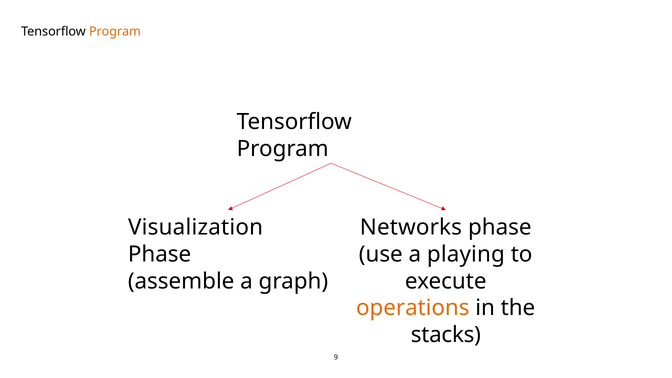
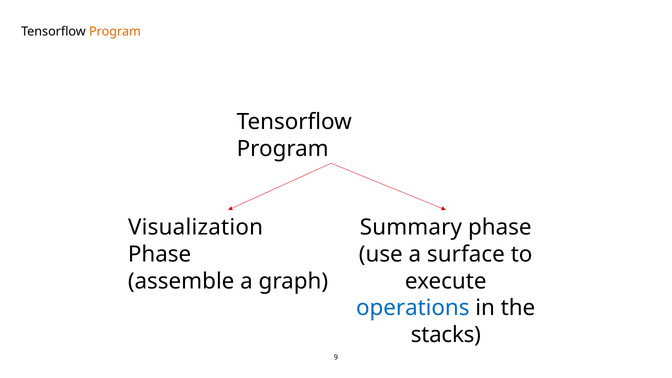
Networks: Networks -> Summary
playing: playing -> surface
operations colour: orange -> blue
